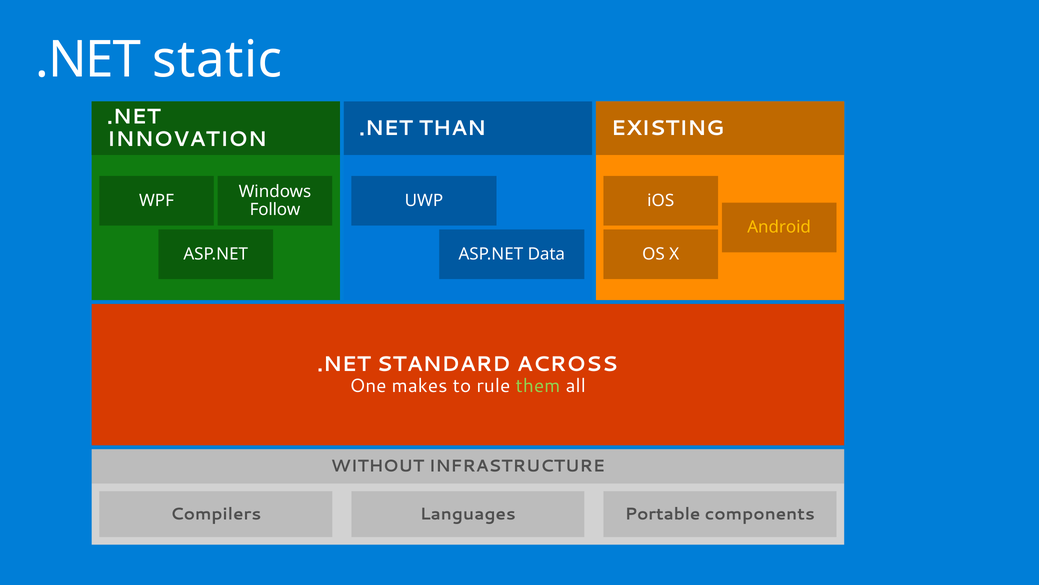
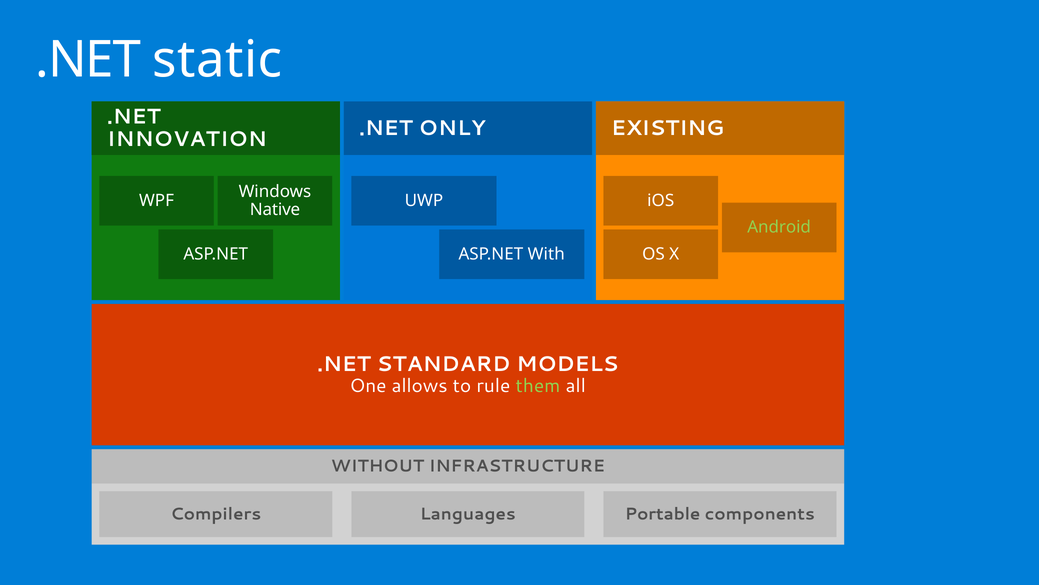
THAN: THAN -> ONLY
Follow: Follow -> Native
Android colour: yellow -> light green
Data: Data -> With
ACROSS: ACROSS -> MODELS
makes: makes -> allows
